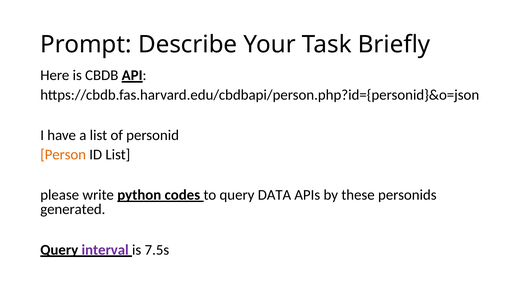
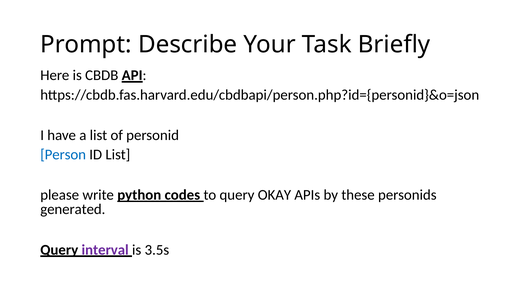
Person colour: orange -> blue
DATA: DATA -> OKAY
7.5s: 7.5s -> 3.5s
